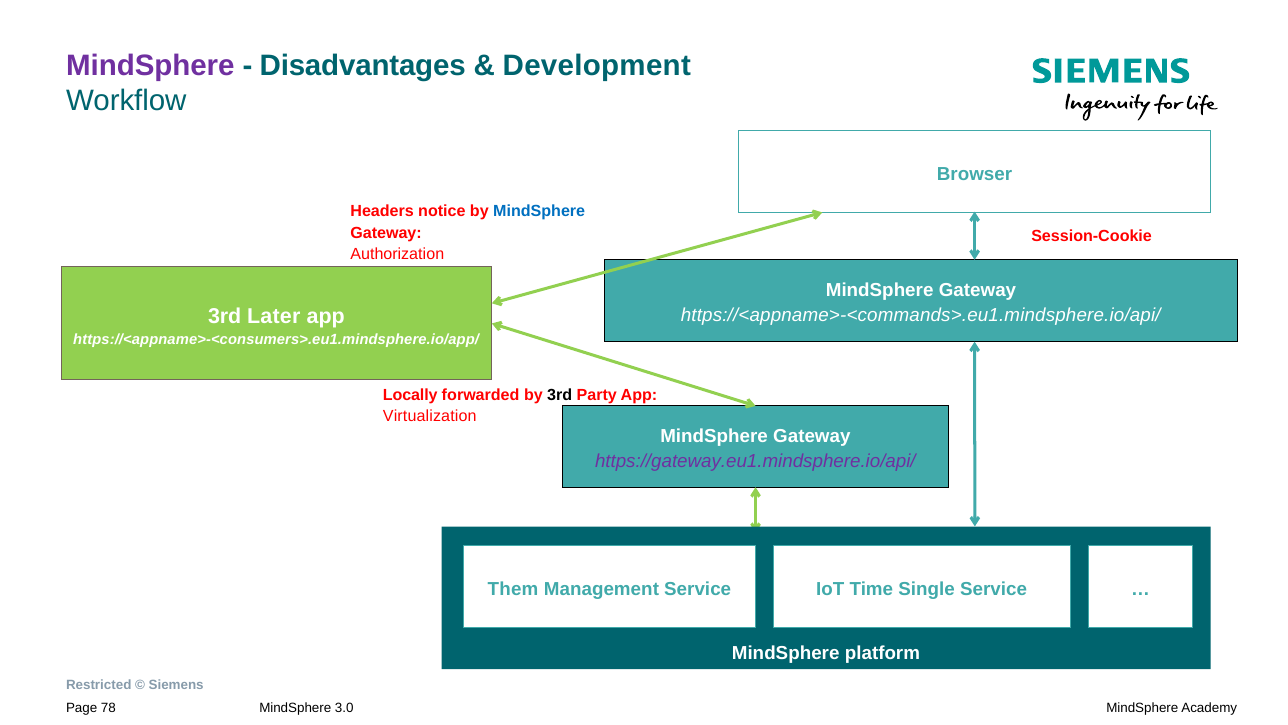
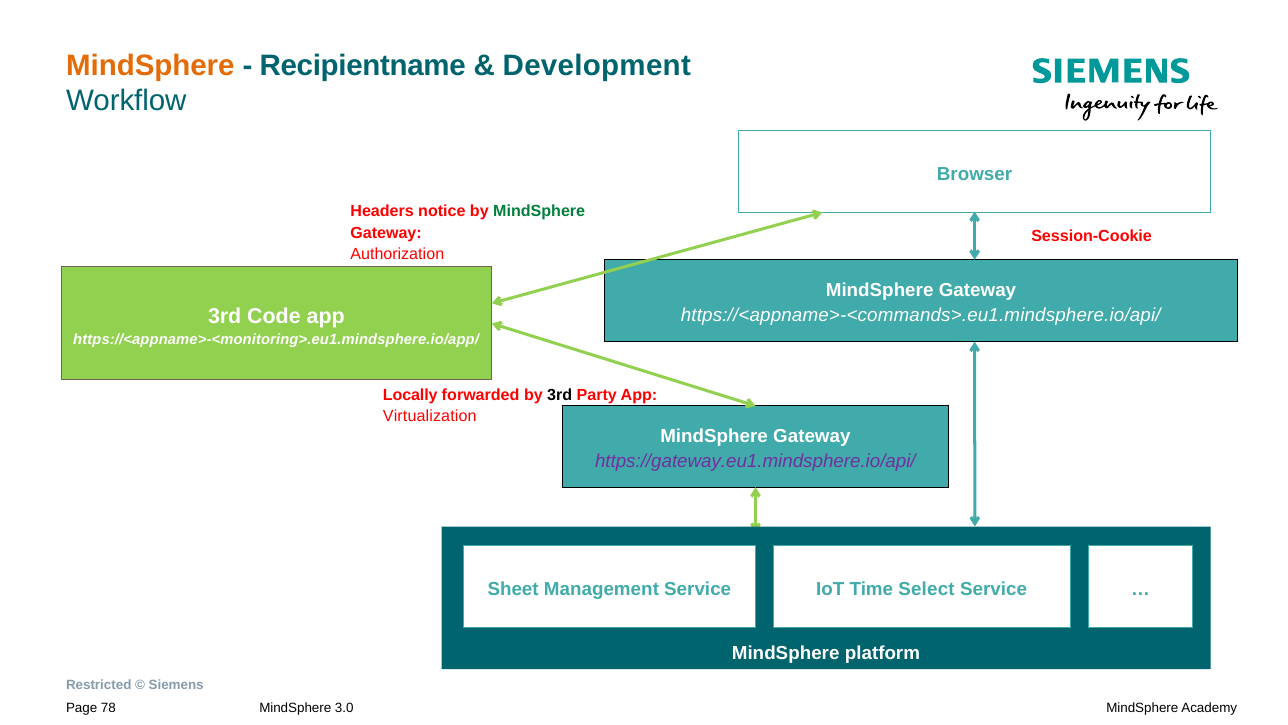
MindSphere at (150, 65) colour: purple -> orange
Disadvantages: Disadvantages -> Recipientname
MindSphere at (539, 211) colour: blue -> green
Later: Later -> Code
https://<appname>-<consumers>.eu1.mindsphere.io/app/: https://<appname>-<consumers>.eu1.mindsphere.io/app/ -> https://<appname>-<monitoring>.eu1.mindsphere.io/app/
Them: Them -> Sheet
Single: Single -> Select
